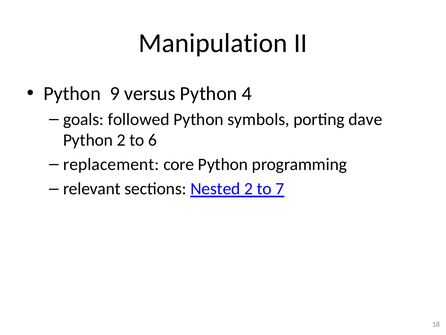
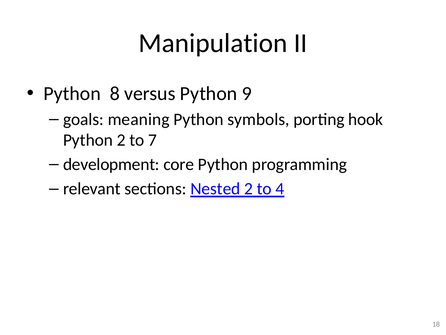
9: 9 -> 8
4: 4 -> 9
followed: followed -> meaning
dave: dave -> hook
6: 6 -> 7
replacement: replacement -> development
7: 7 -> 4
